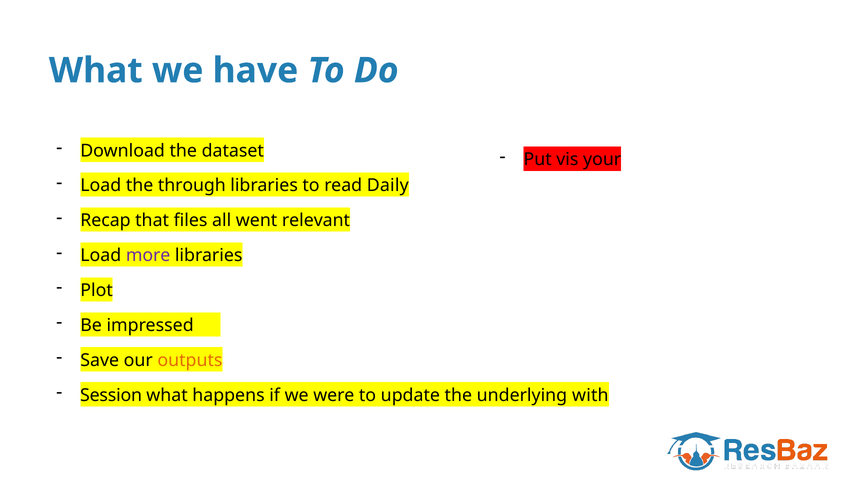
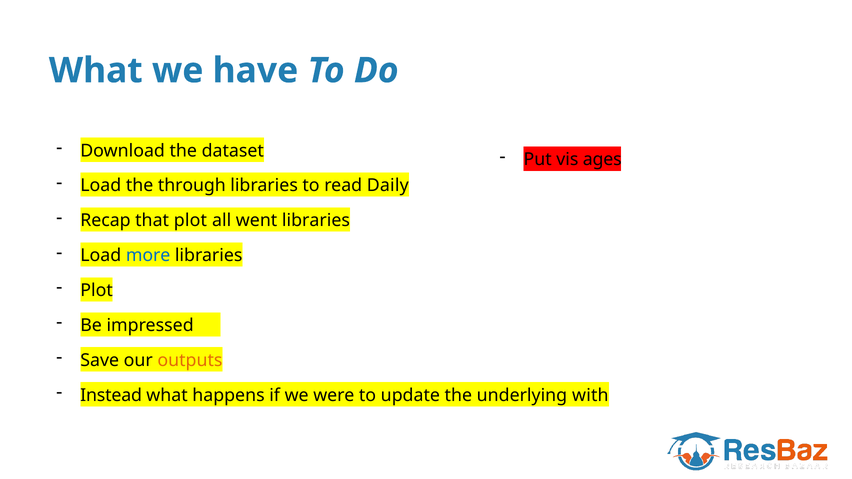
your: your -> ages
that files: files -> plot
went relevant: relevant -> libraries
more colour: purple -> blue
Session: Session -> Instead
